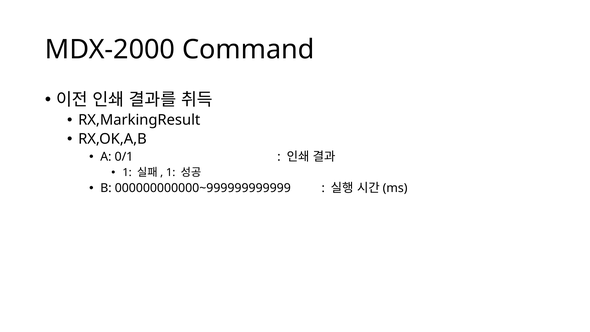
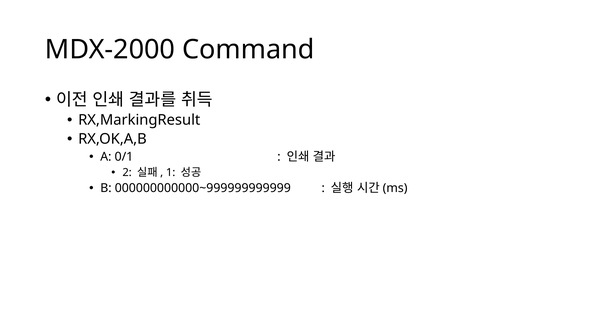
1 at (127, 172): 1 -> 2
